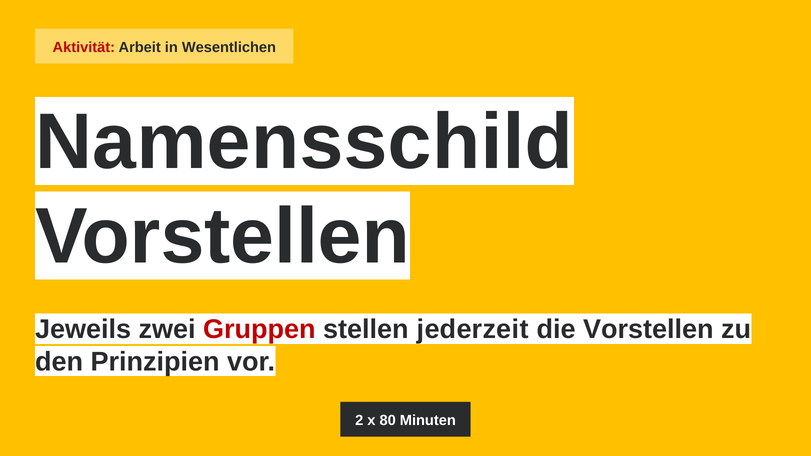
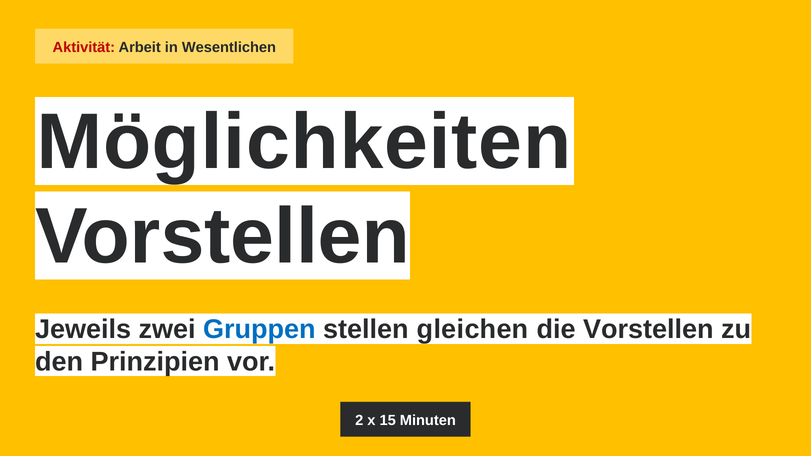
Namensschild: Namensschild -> Möglichkeiten
Gruppen colour: red -> blue
jederzeit: jederzeit -> gleichen
80: 80 -> 15
